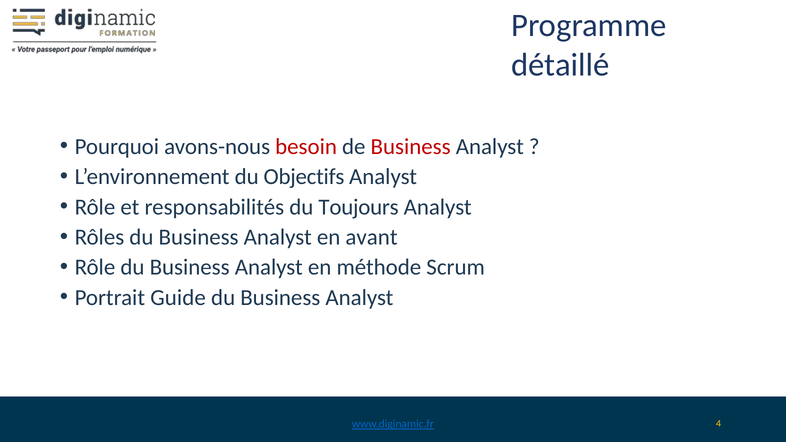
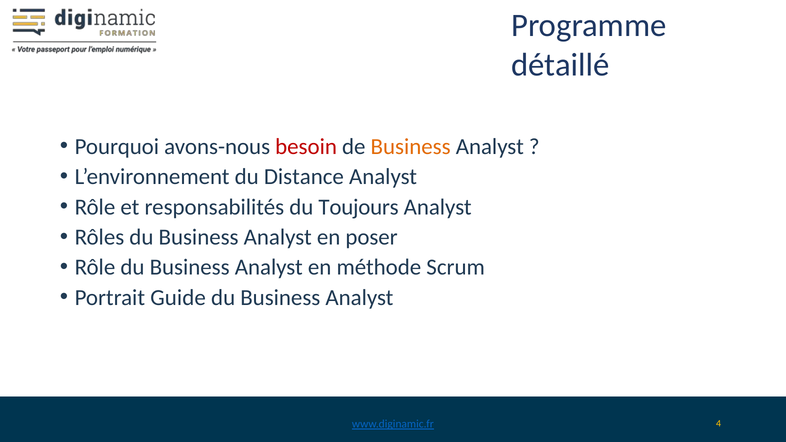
Business at (411, 147) colour: red -> orange
Objectifs: Objectifs -> Distance
avant: avant -> poser
